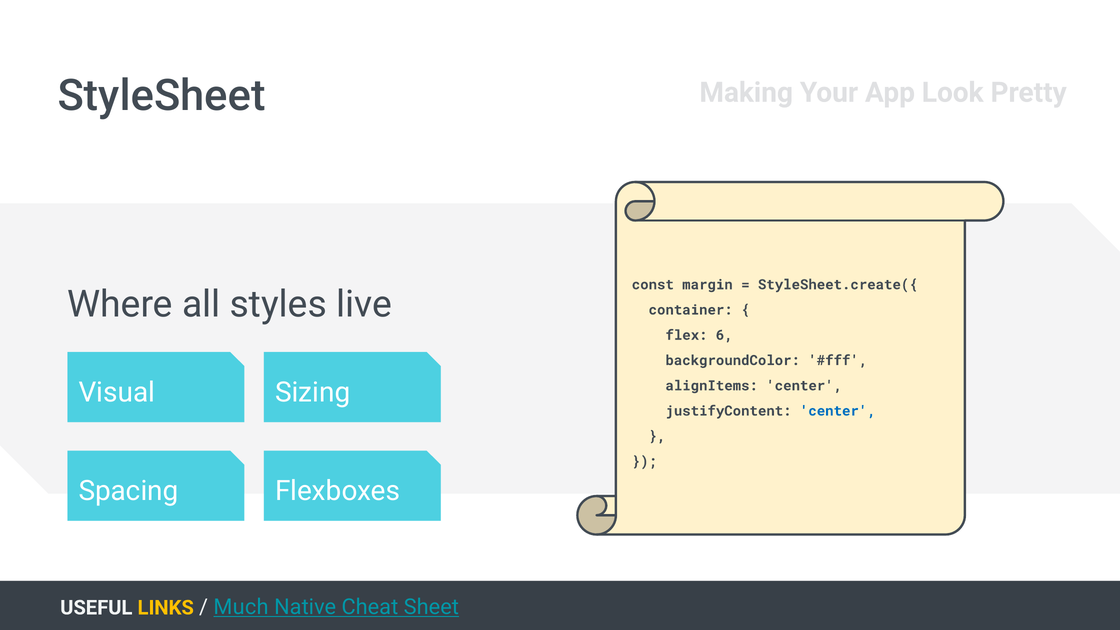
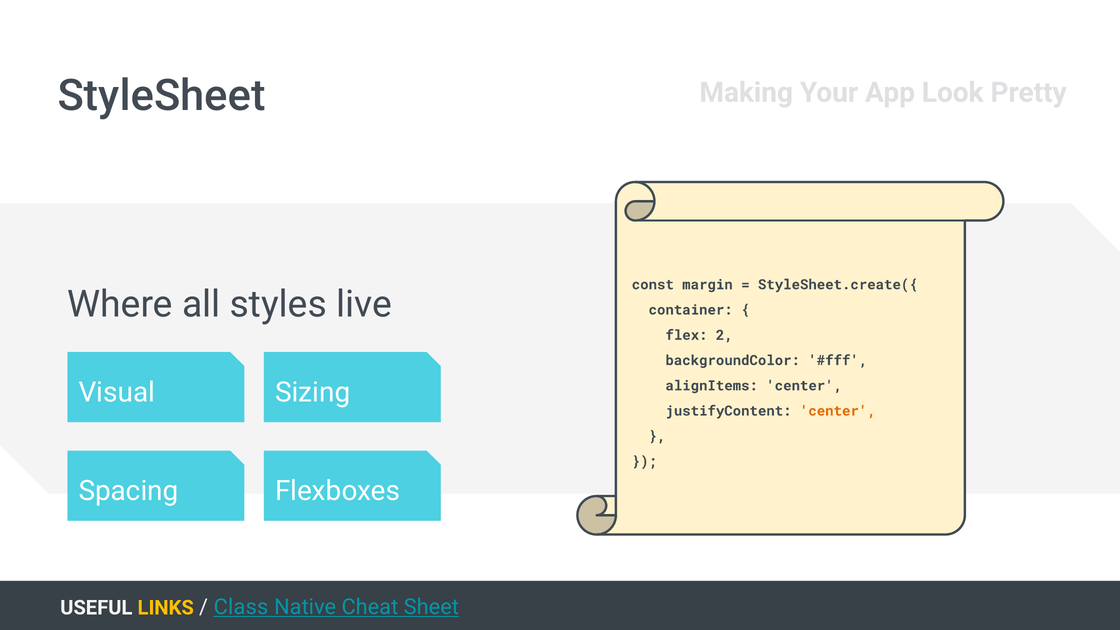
6: 6 -> 2
center at (838, 411) colour: blue -> orange
Much: Much -> Class
